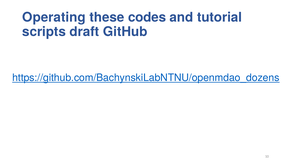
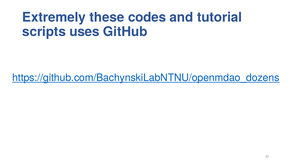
Operating: Operating -> Extremely
draft: draft -> uses
